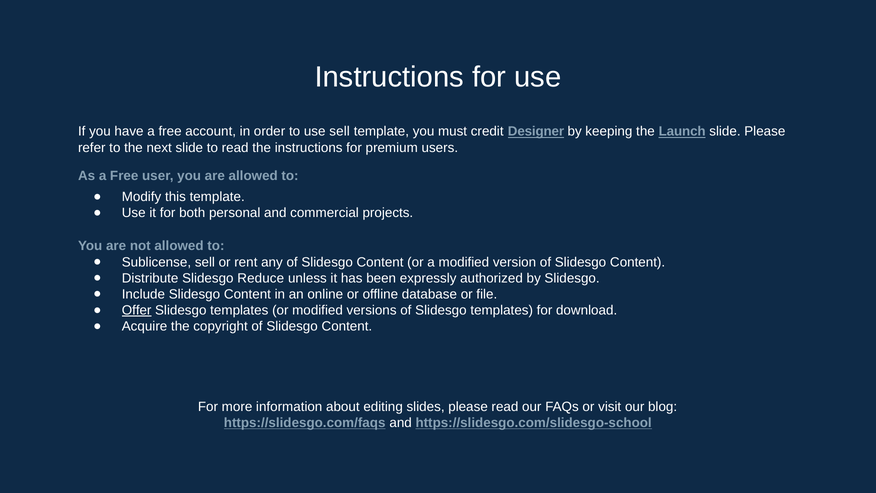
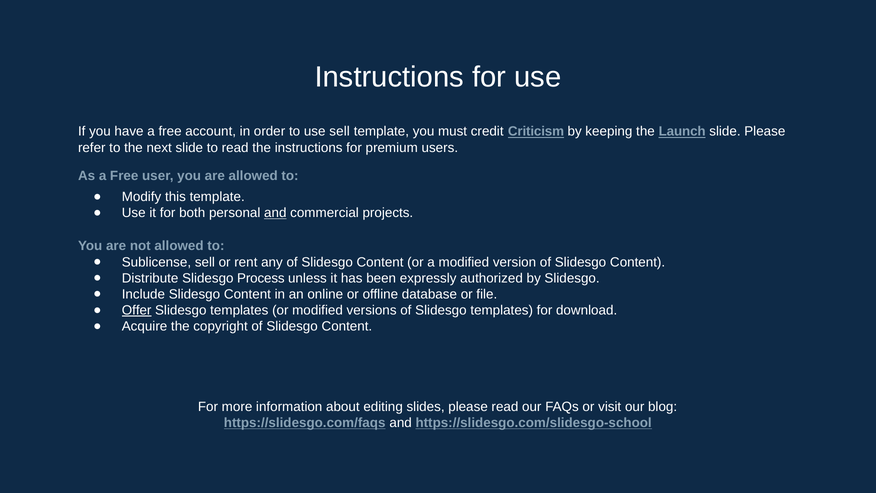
Designer: Designer -> Criticism
and at (275, 213) underline: none -> present
Reduce: Reduce -> Process
